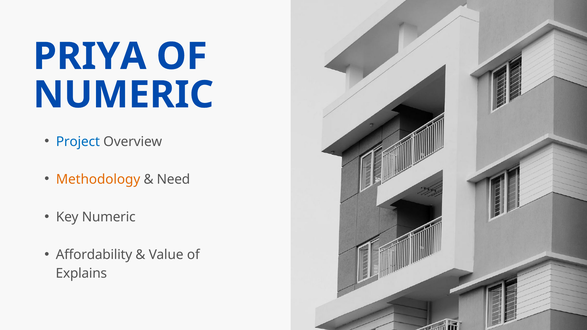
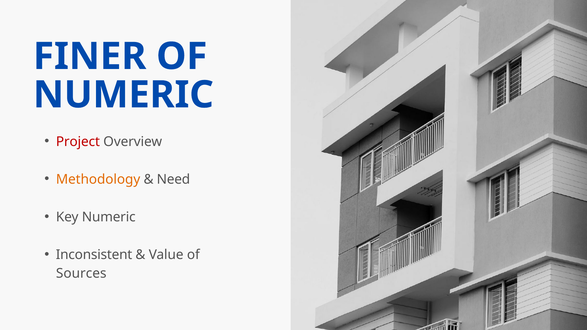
PRIYA: PRIYA -> FINER
Project colour: blue -> red
Affordability: Affordability -> Inconsistent
Explains: Explains -> Sources
